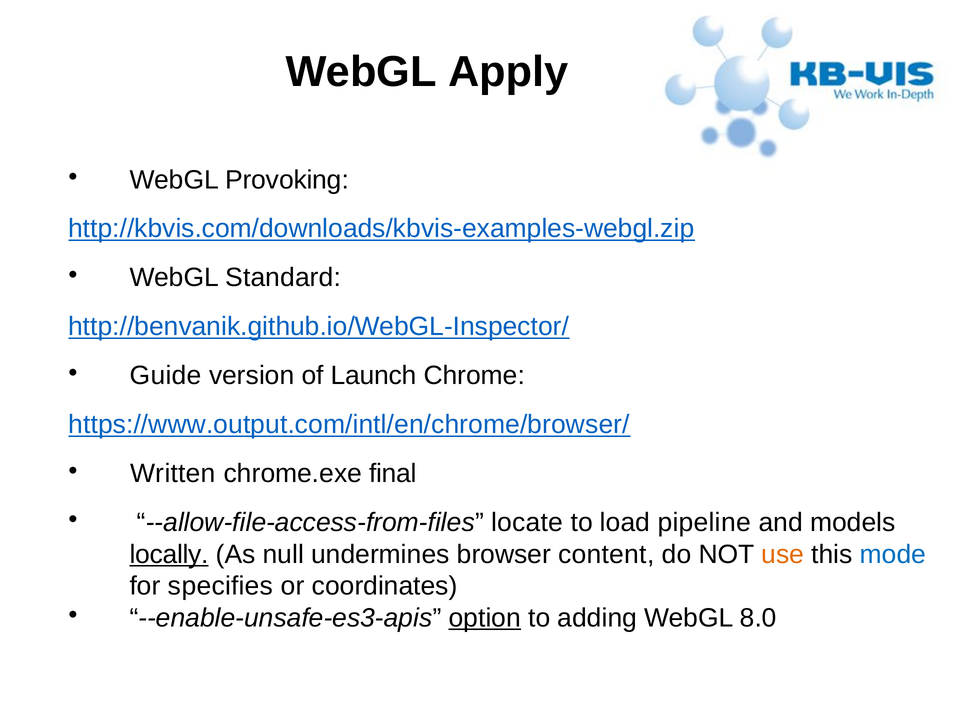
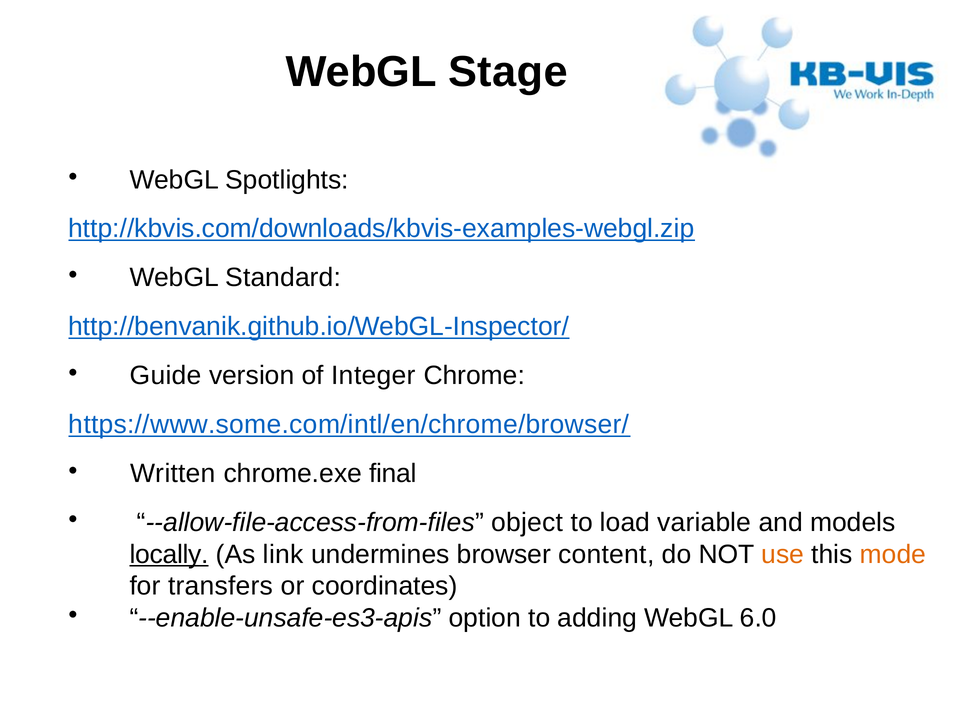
Apply: Apply -> Stage
Provoking: Provoking -> Spotlights
Launch: Launch -> Integer
https://www.output.com/intl/en/chrome/browser/: https://www.output.com/intl/en/chrome/browser/ -> https://www.some.com/intl/en/chrome/browser/
locate: locate -> object
pipeline: pipeline -> variable
null: null -> link
mode colour: blue -> orange
specifies: specifies -> transfers
option underline: present -> none
8.0: 8.0 -> 6.0
